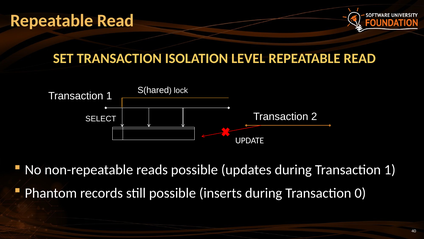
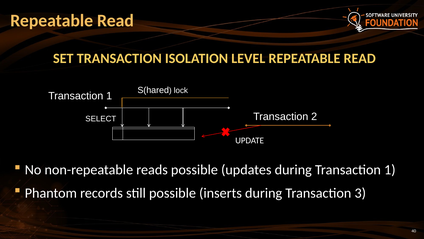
0: 0 -> 3
